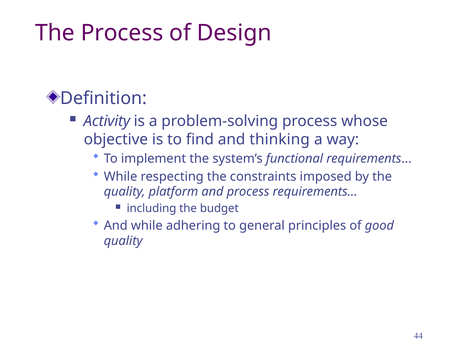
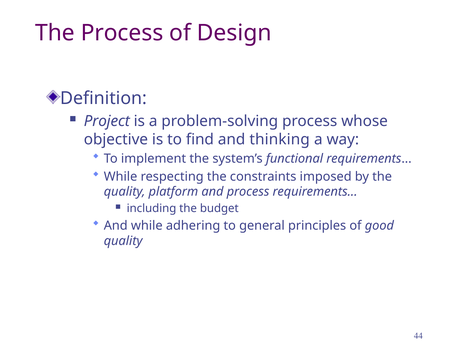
Activity: Activity -> Project
